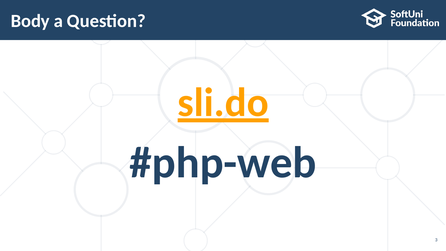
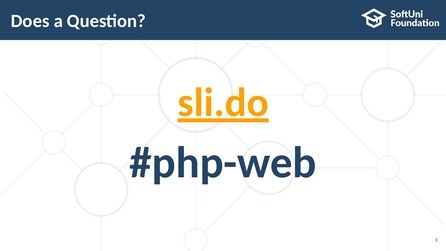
Body: Body -> Does
